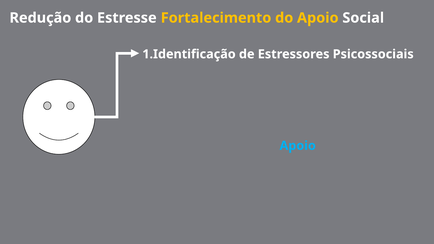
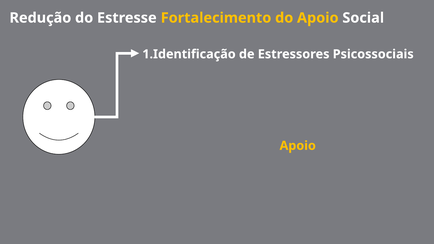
Apoio at (298, 146) colour: light blue -> yellow
